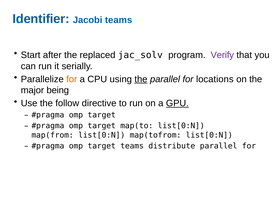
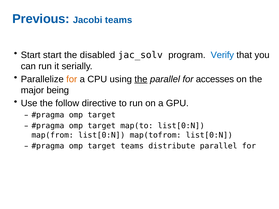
Identifier: Identifier -> Previous
Start after: after -> start
replaced: replaced -> disabled
Verify colour: purple -> blue
locations: locations -> accesses
GPU underline: present -> none
